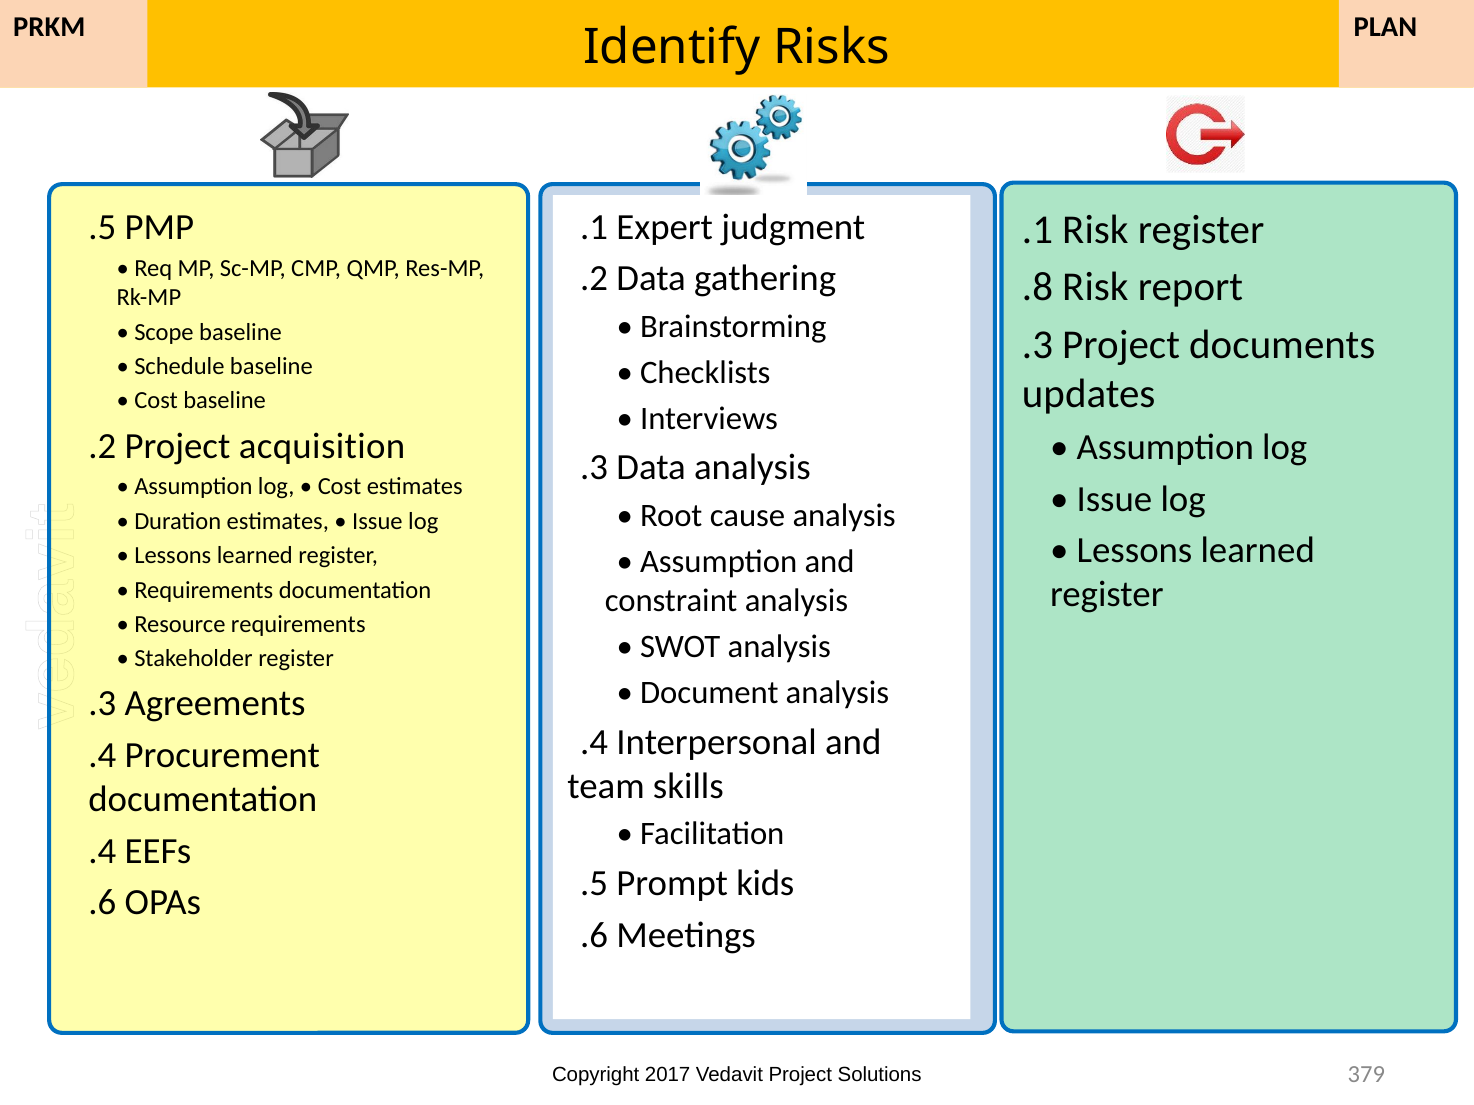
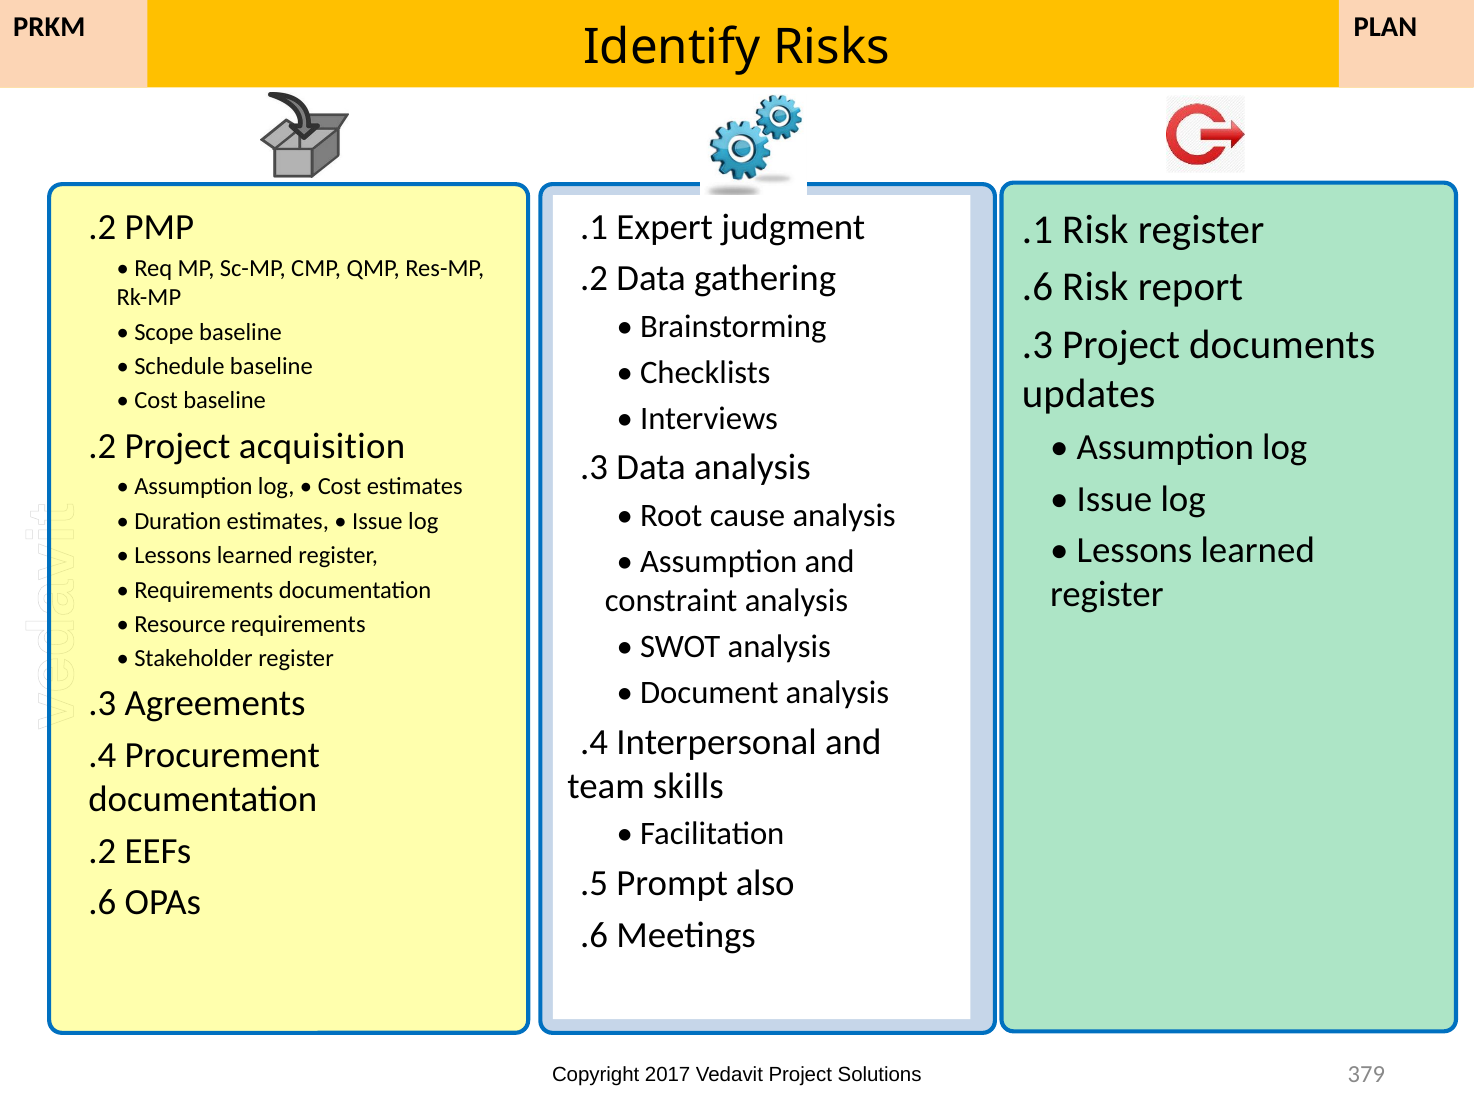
.5 at (102, 227): .5 -> .2
.8 at (1038, 287): .8 -> .6
.4 at (102, 852): .4 -> .2
kids: kids -> also
